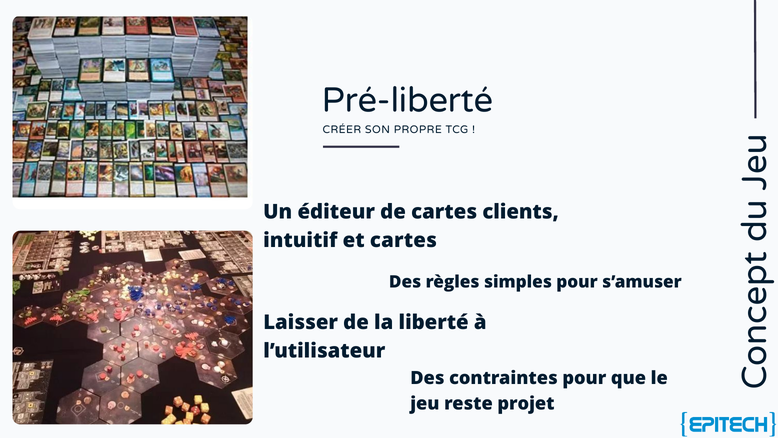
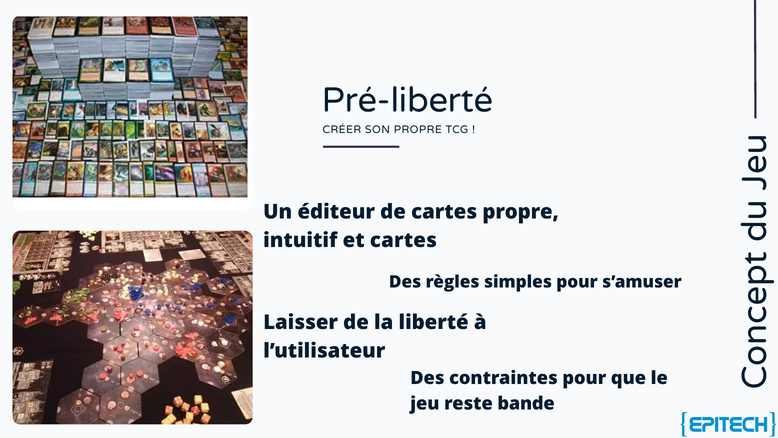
cartes clients: clients -> propre
projet: projet -> bande
